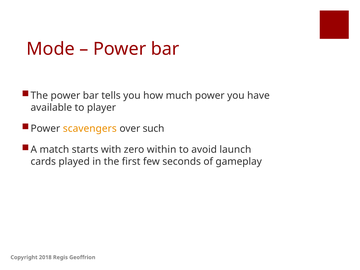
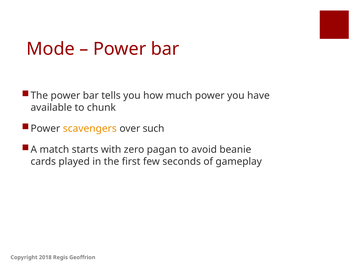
player: player -> chunk
within: within -> pagan
launch: launch -> beanie
